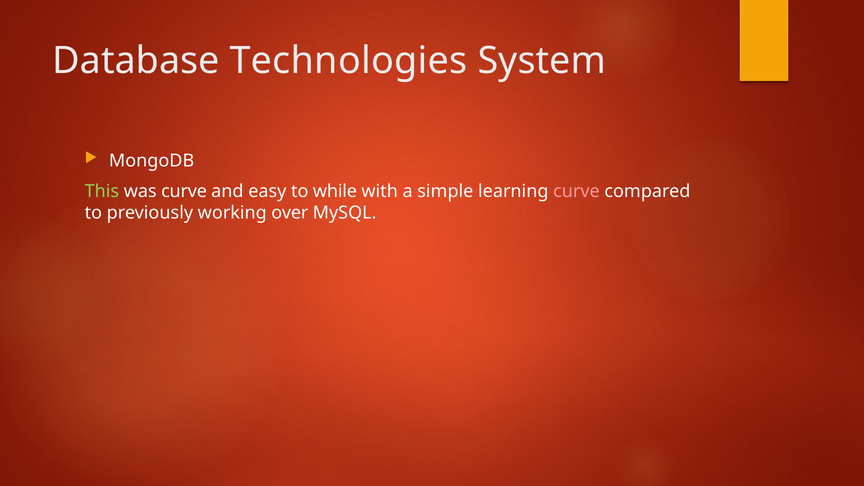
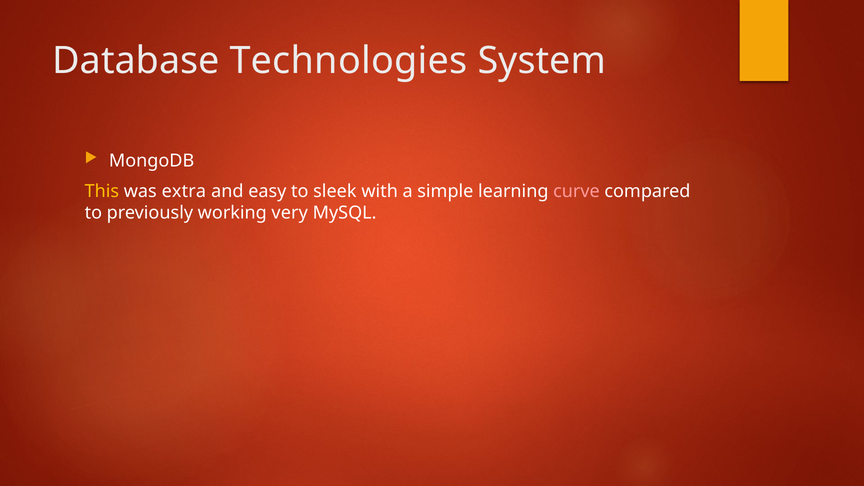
This colour: light green -> yellow
was curve: curve -> extra
while: while -> sleek
over: over -> very
